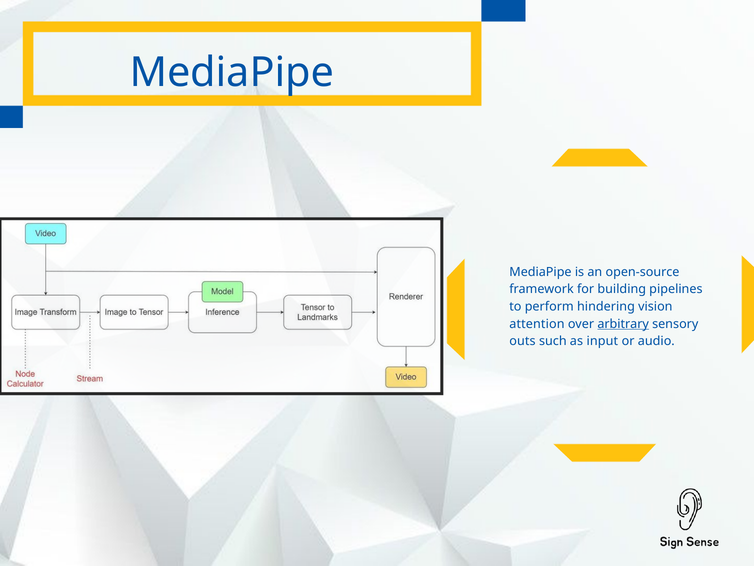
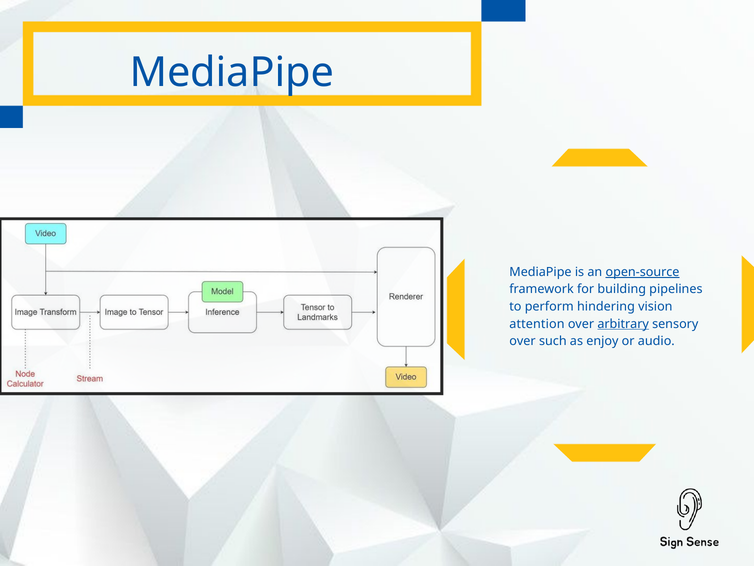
open-source underline: none -> present
outs at (522, 341): outs -> over
input: input -> enjoy
